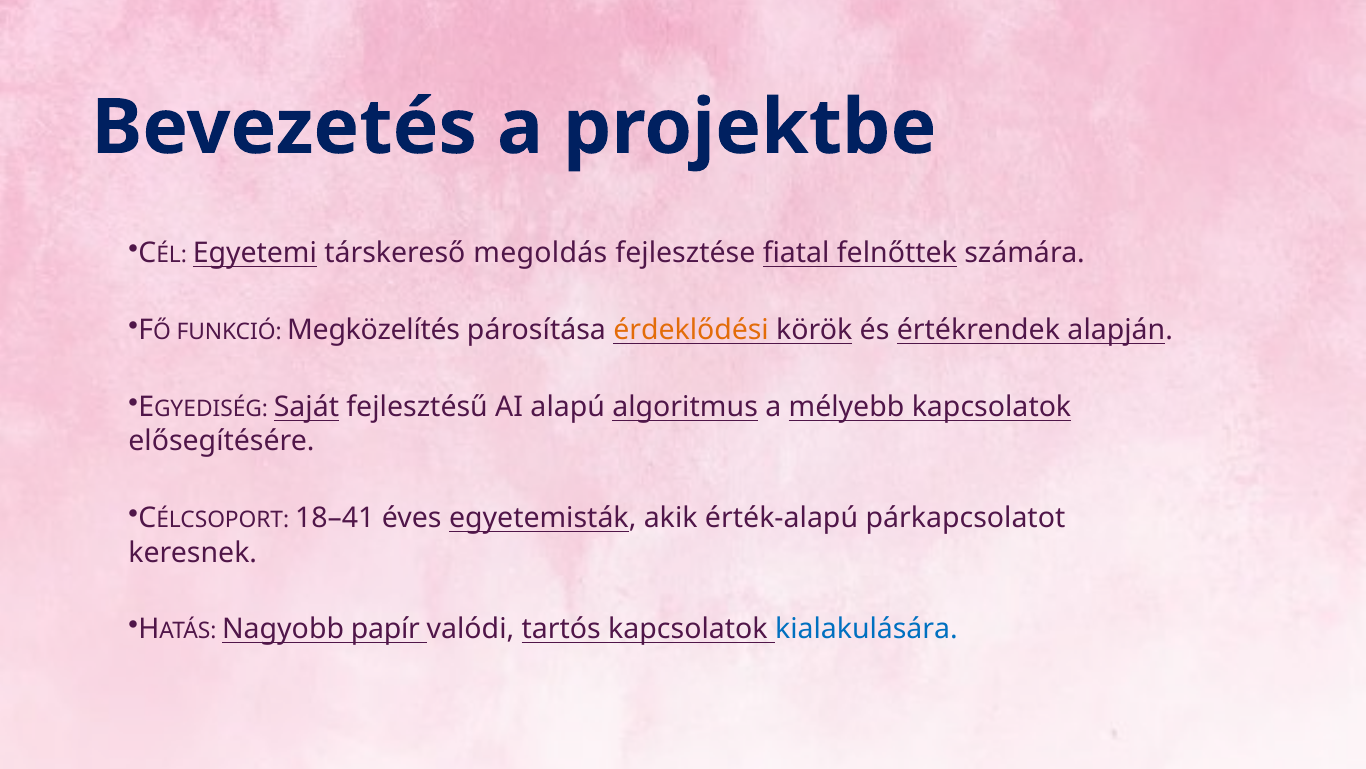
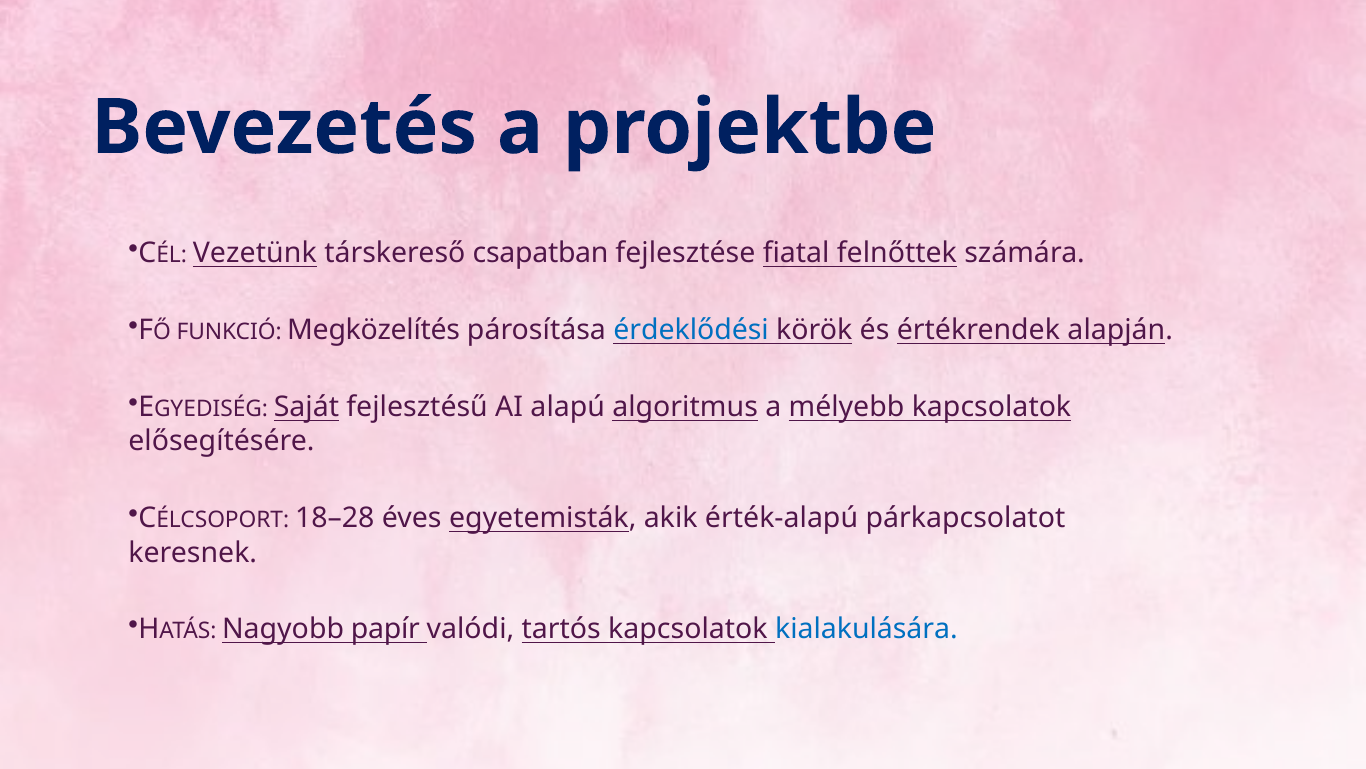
Egyetemi: Egyetemi -> Vezetünk
megoldás: megoldás -> csapatban
érdeklődési colour: orange -> blue
18–41: 18–41 -> 18–28
